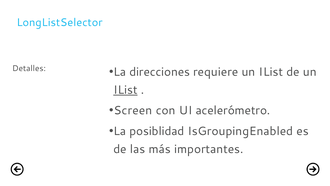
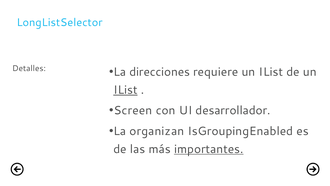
acelerómetro: acelerómetro -> desarrollador
posiblidad: posiblidad -> organizan
importantes underline: none -> present
